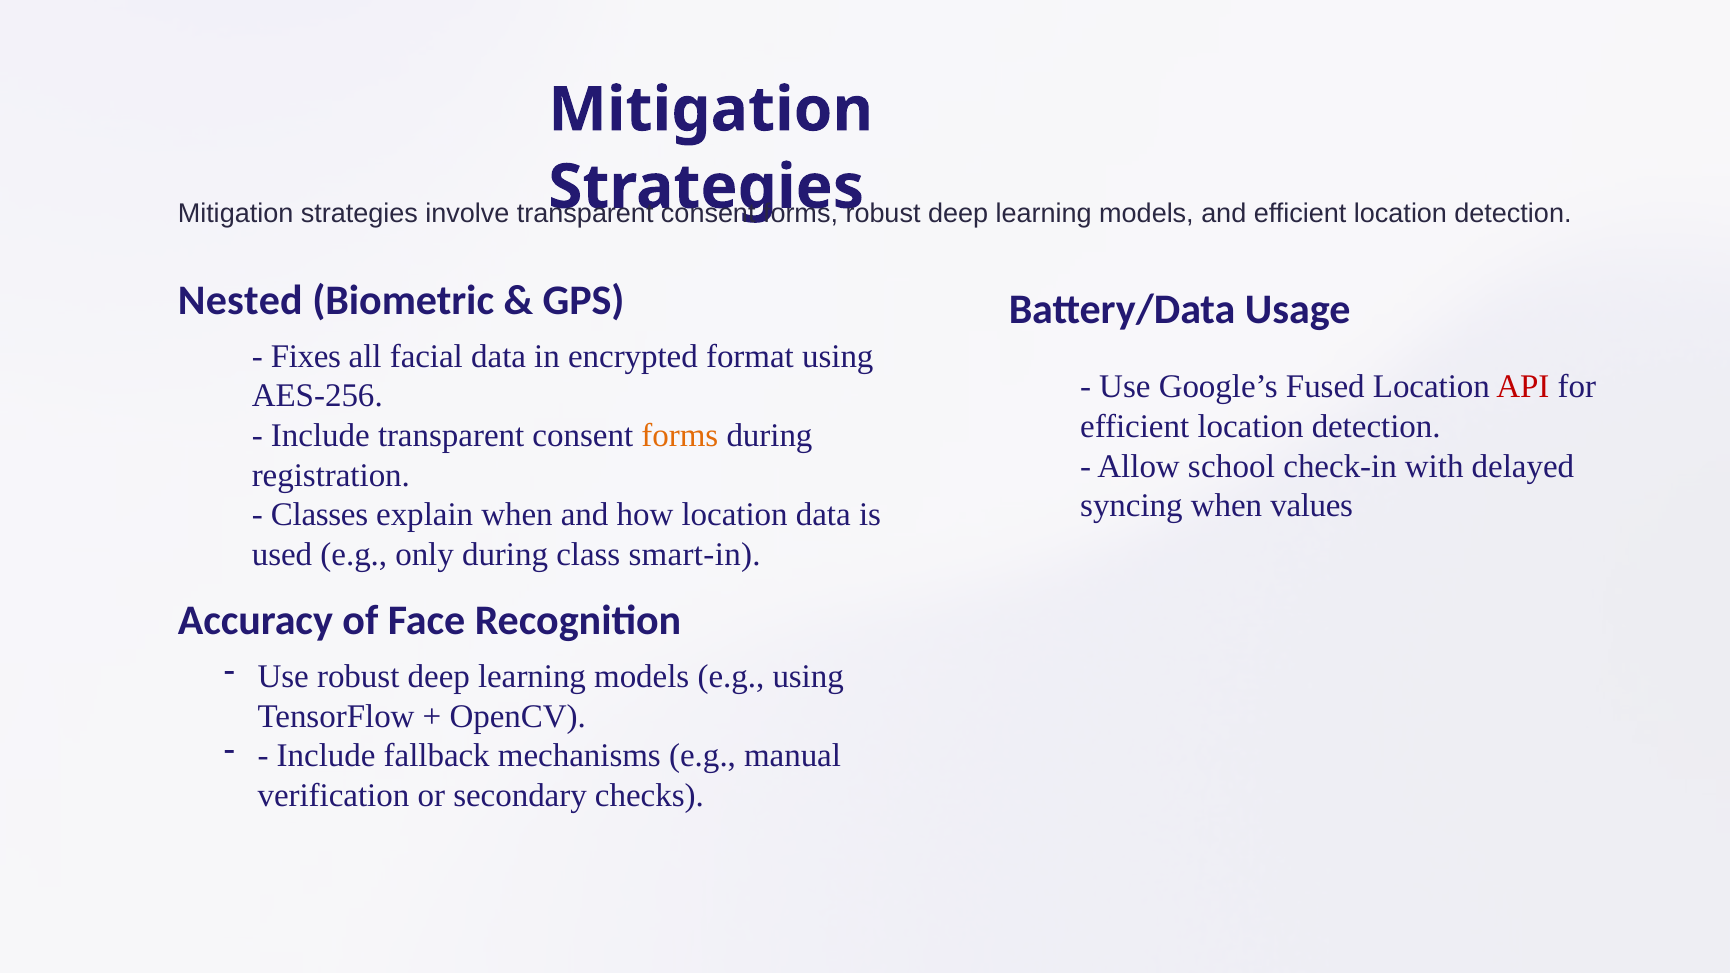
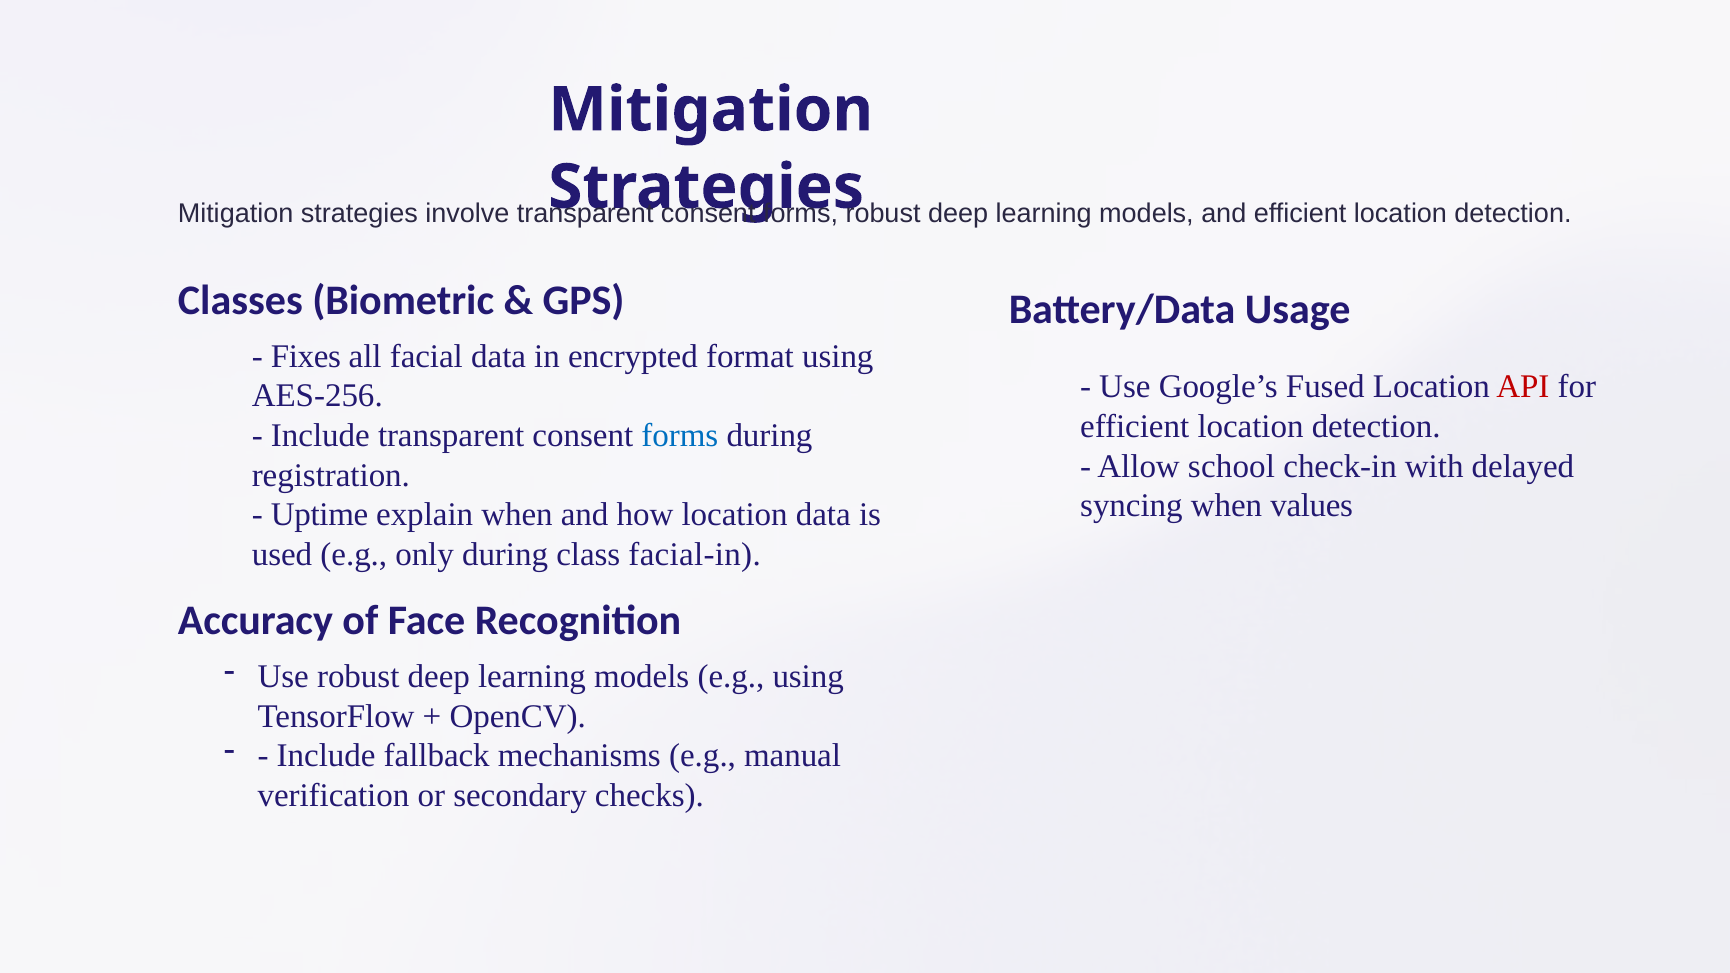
Nested: Nested -> Classes
forms at (680, 436) colour: orange -> blue
Classes: Classes -> Uptime
smart-in: smart-in -> facial-in
